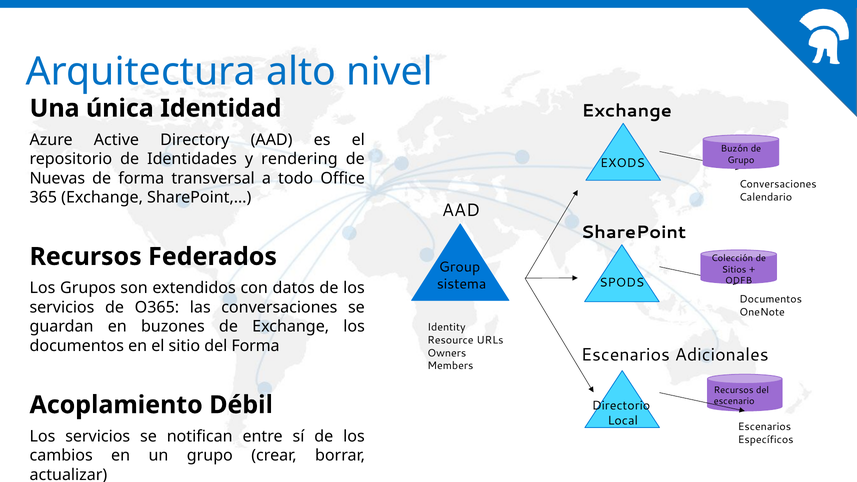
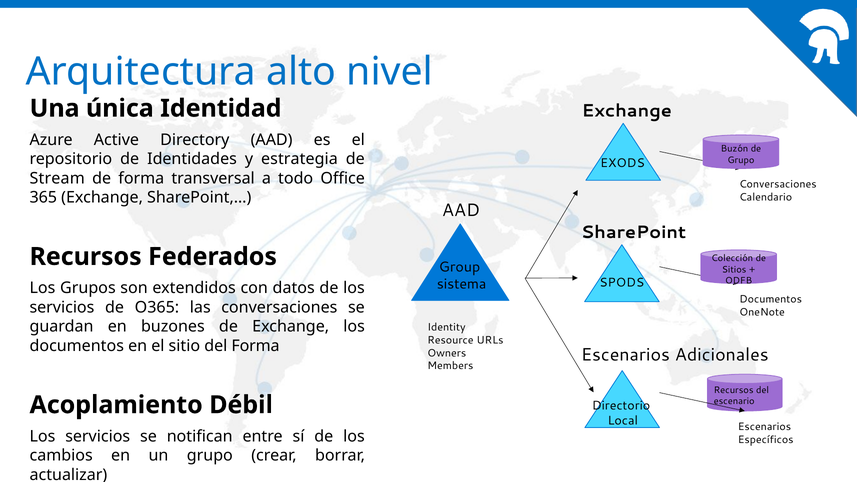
rendering: rendering -> estrategia
Nuevas: Nuevas -> Stream
